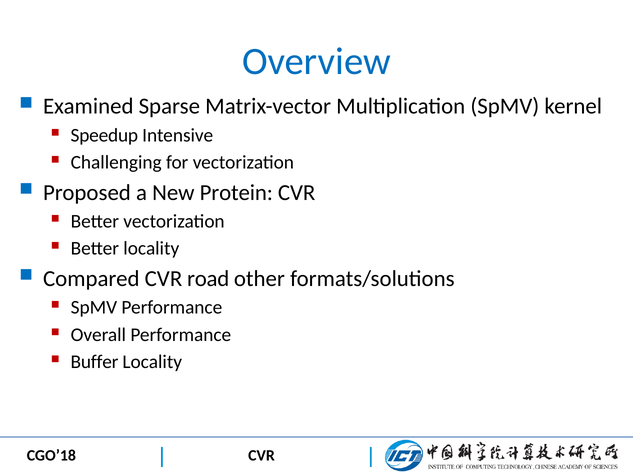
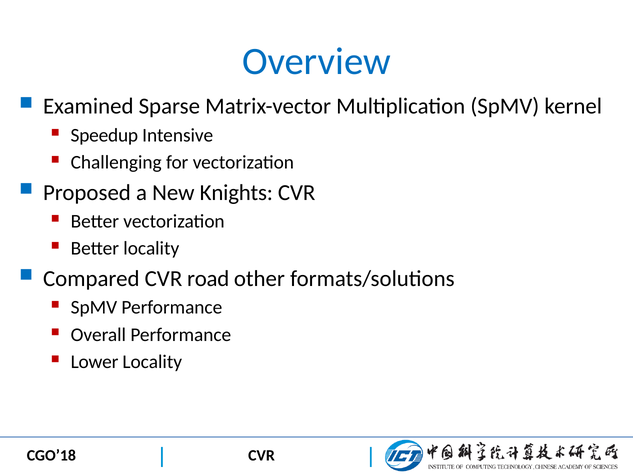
Protein: Protein -> Knights
Buffer: Buffer -> Lower
